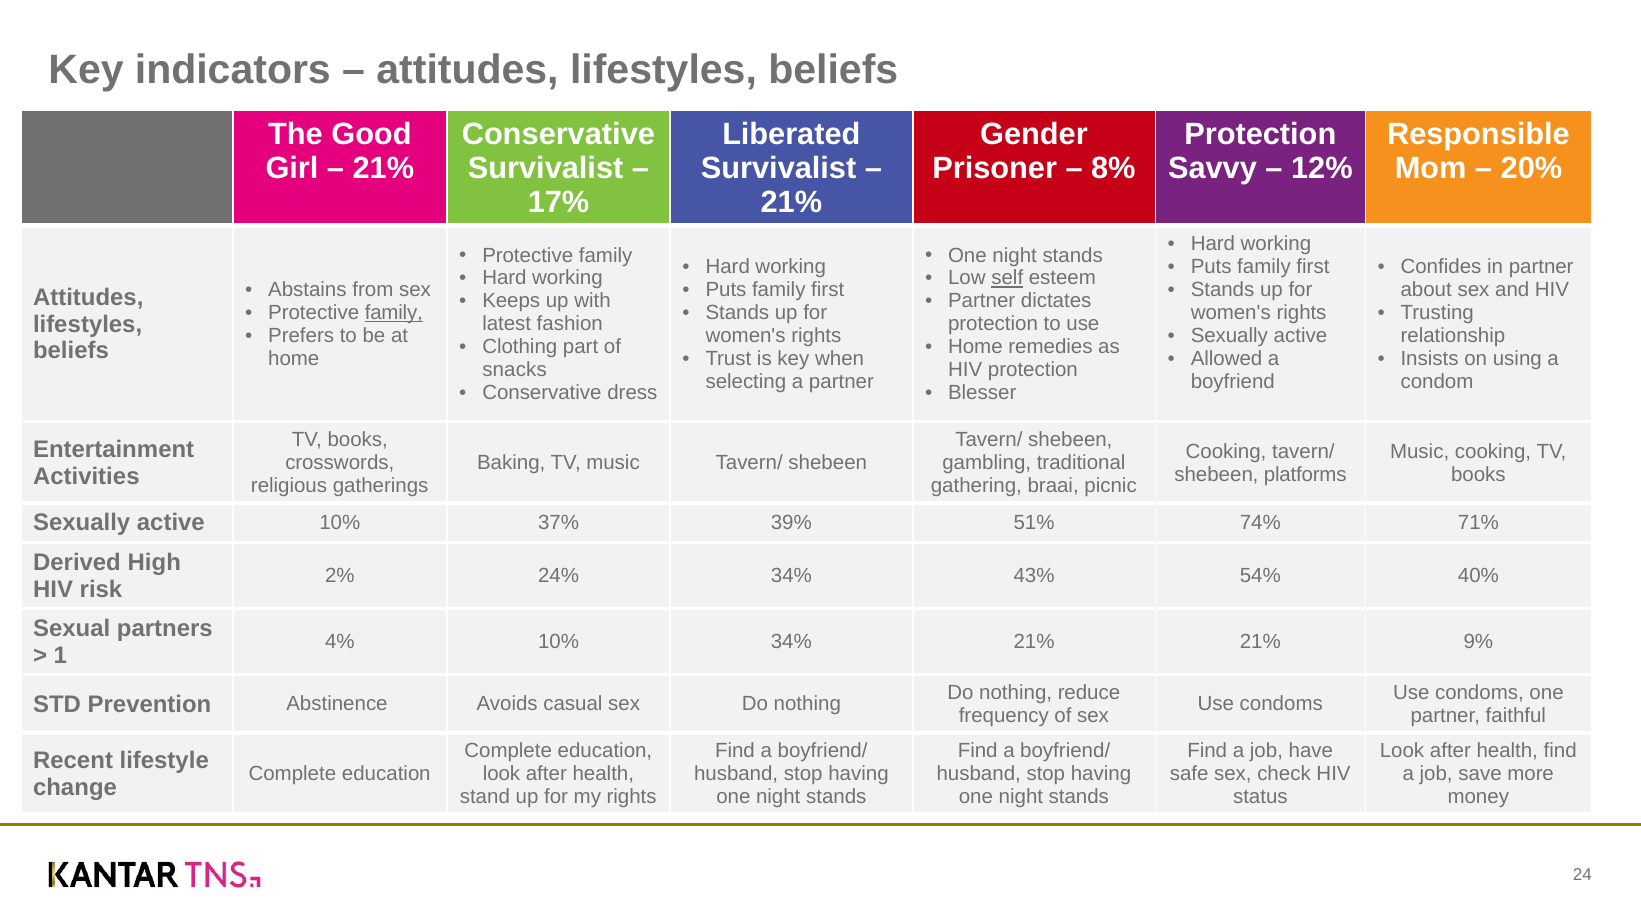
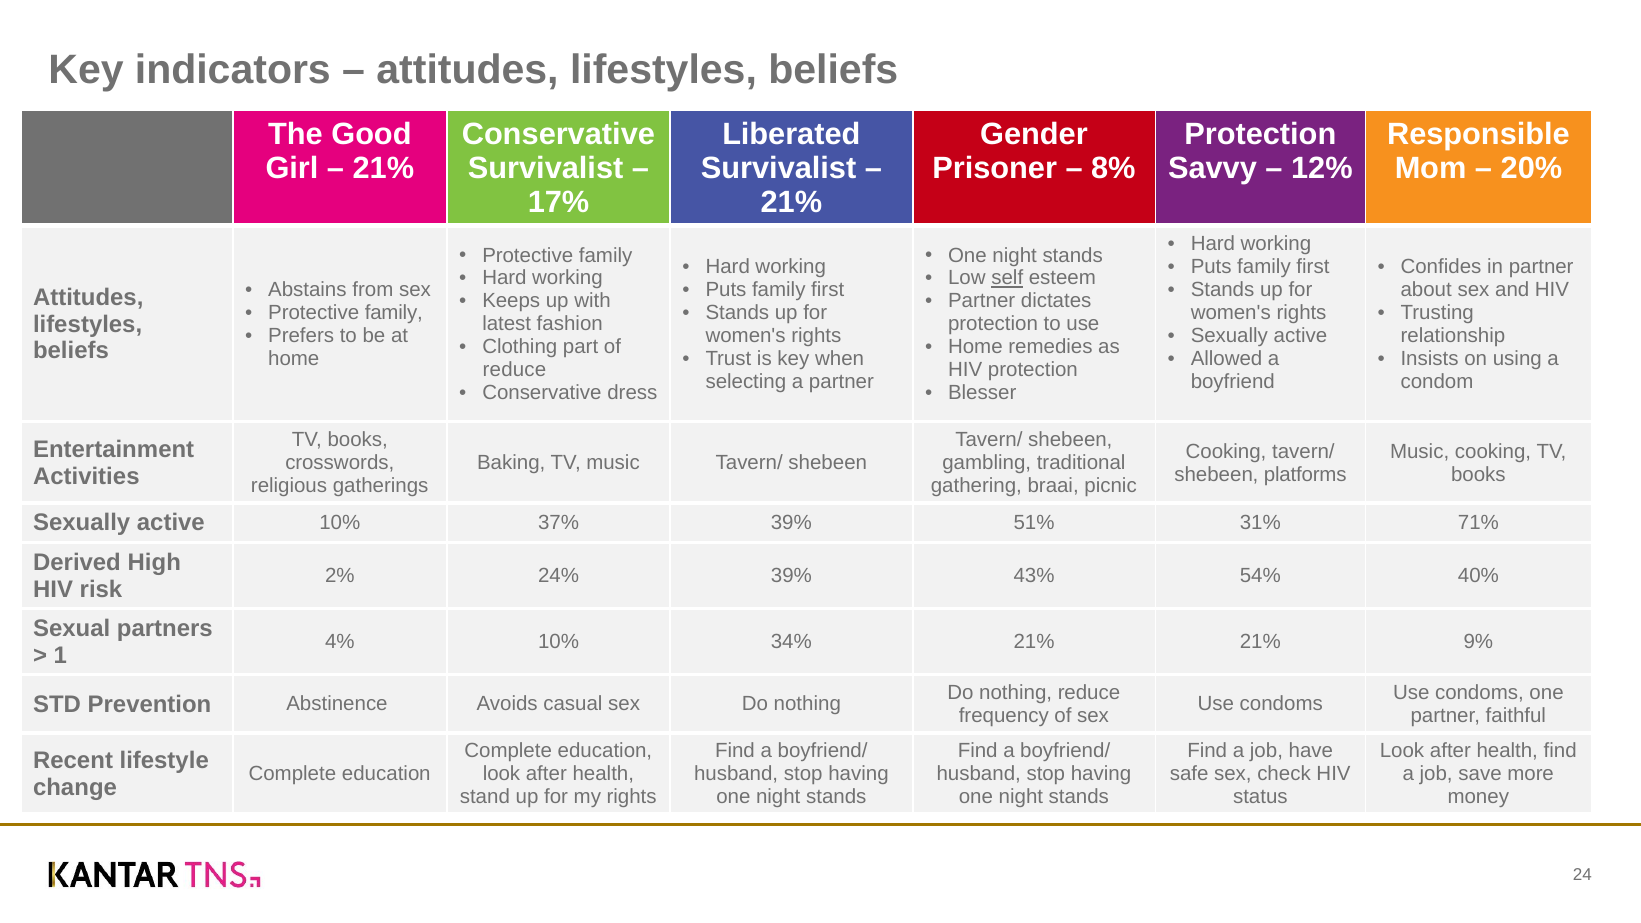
family at (394, 313) underline: present -> none
snacks at (515, 370): snacks -> reduce
74%: 74% -> 31%
24% 34%: 34% -> 39%
